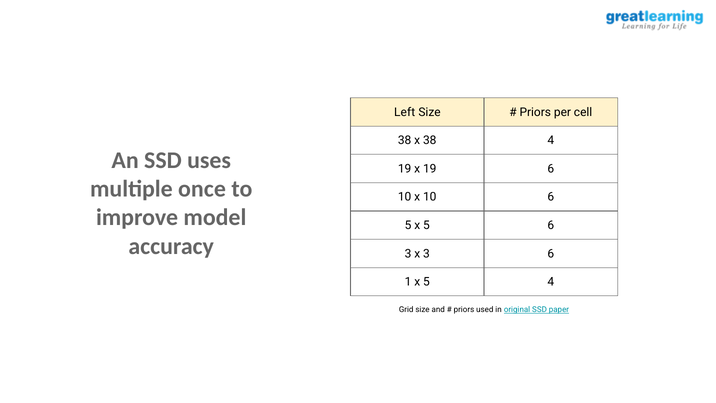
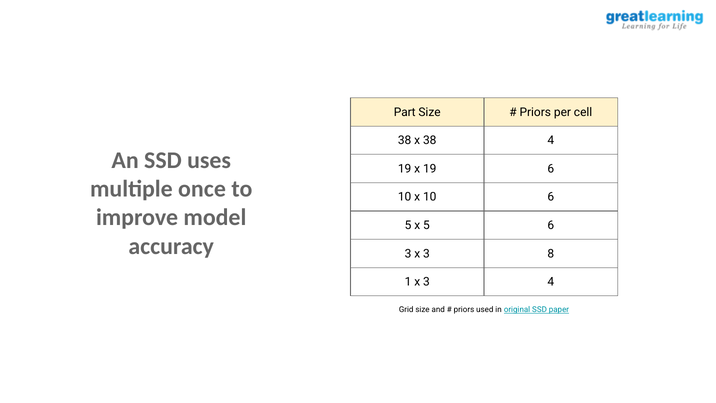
Left: Left -> Part
3 6: 6 -> 8
1 x 5: 5 -> 3
